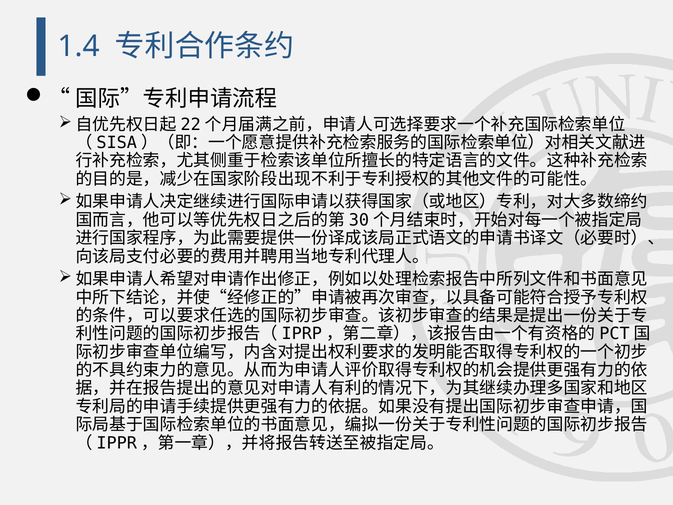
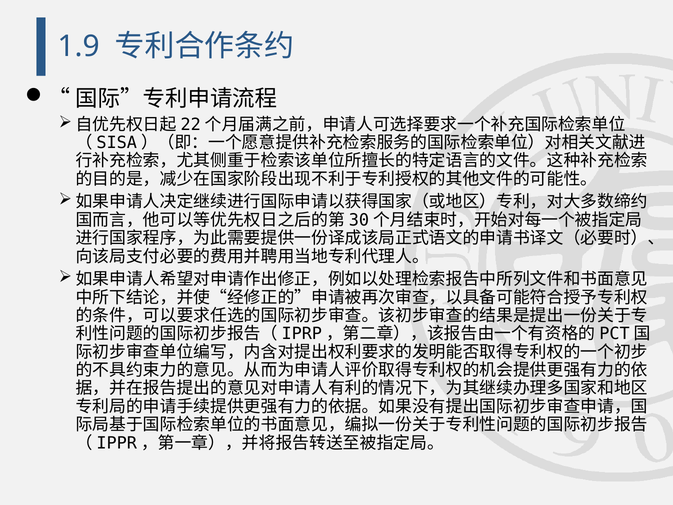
1.4: 1.4 -> 1.9
